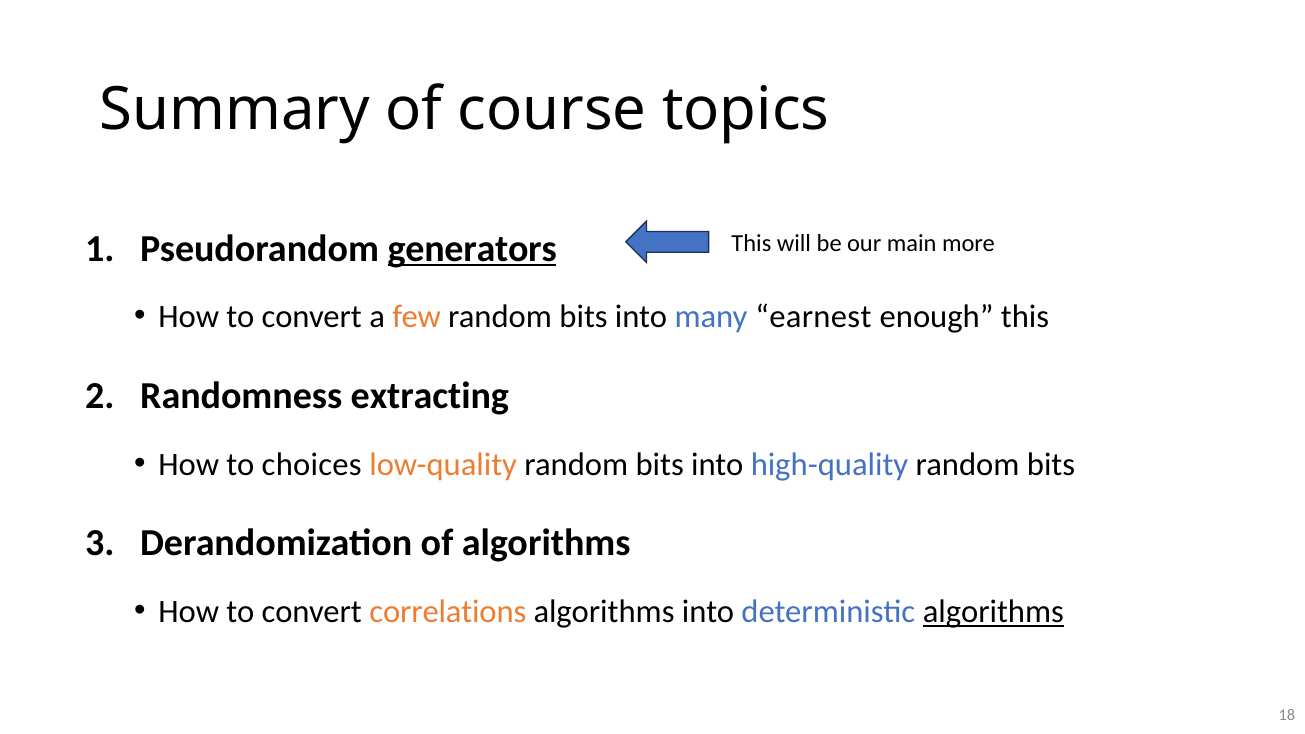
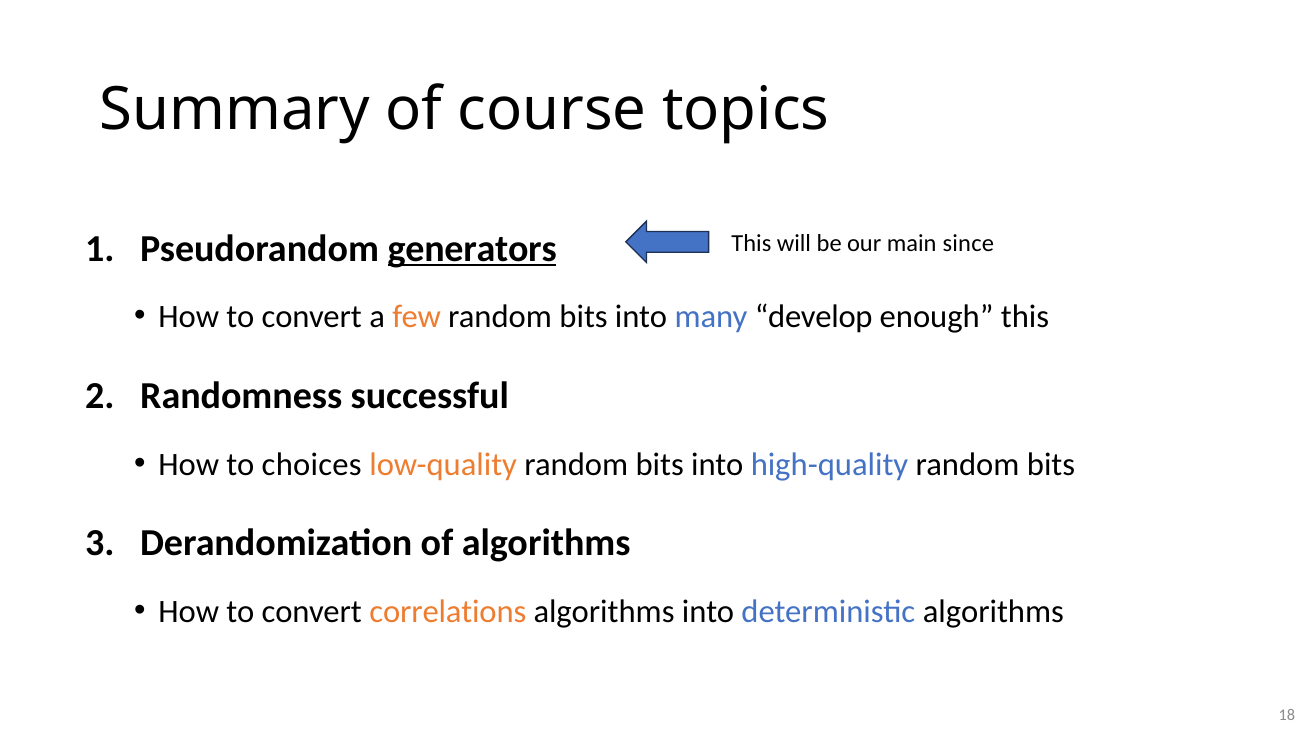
more: more -> since
earnest: earnest -> develop
extracting: extracting -> successful
algorithms at (993, 612) underline: present -> none
